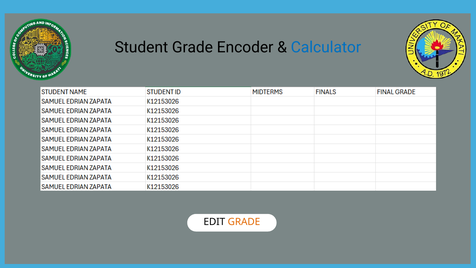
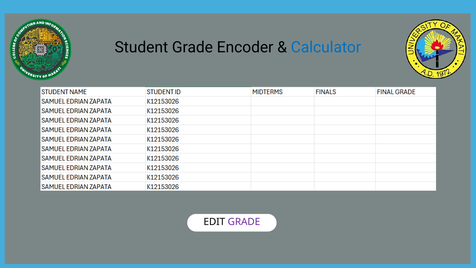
GRADE at (244, 222) colour: orange -> purple
